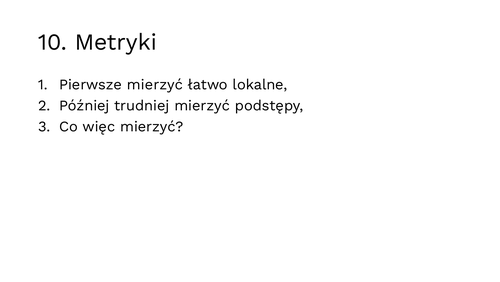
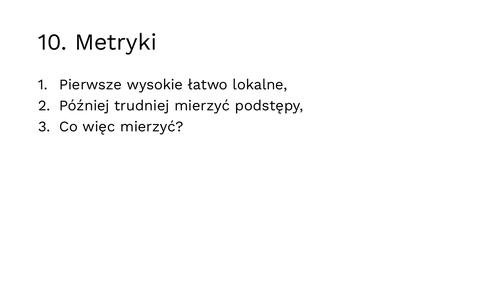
Pierwsze mierzyć: mierzyć -> wysokie
